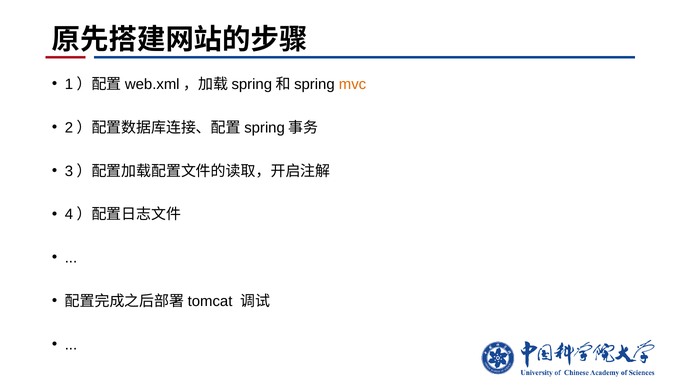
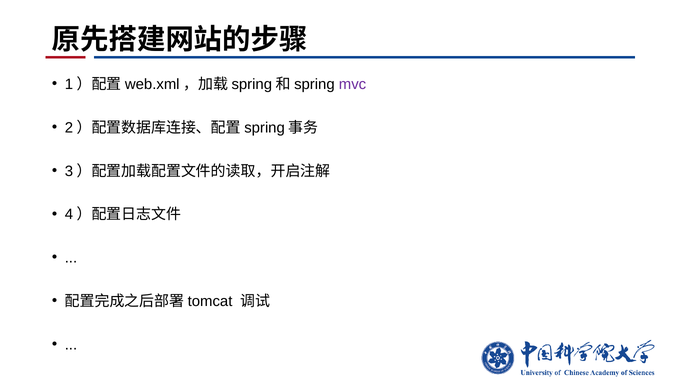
mvc colour: orange -> purple
